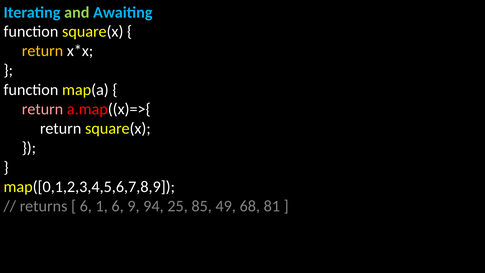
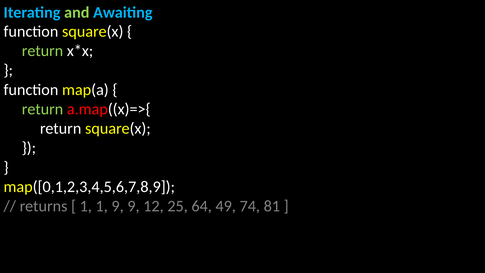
return at (42, 51) colour: yellow -> light green
return at (42, 109) colour: pink -> light green
6 at (86, 206): 6 -> 1
1 6: 6 -> 9
94: 94 -> 12
85: 85 -> 64
68: 68 -> 74
